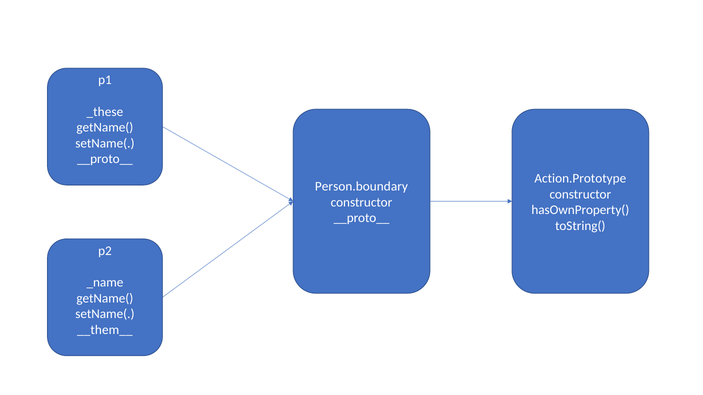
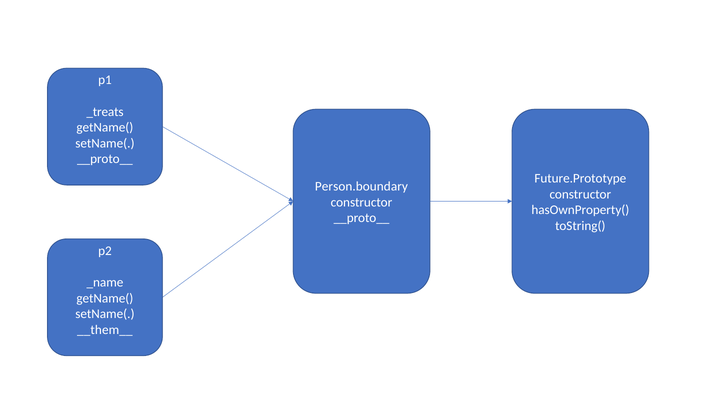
_these: _these -> _treats
Action.Prototype: Action.Prototype -> Future.Prototype
